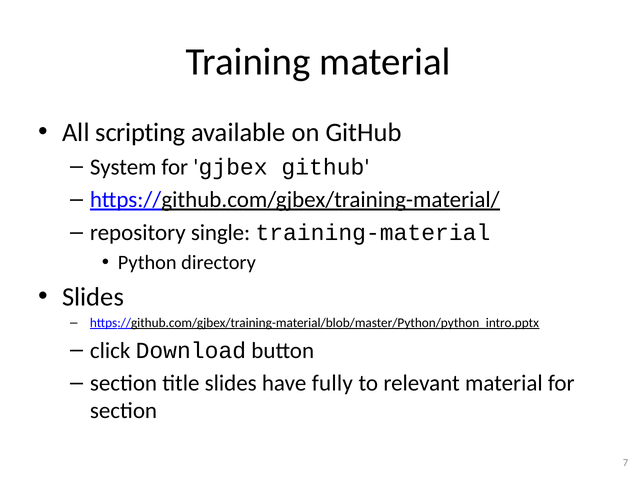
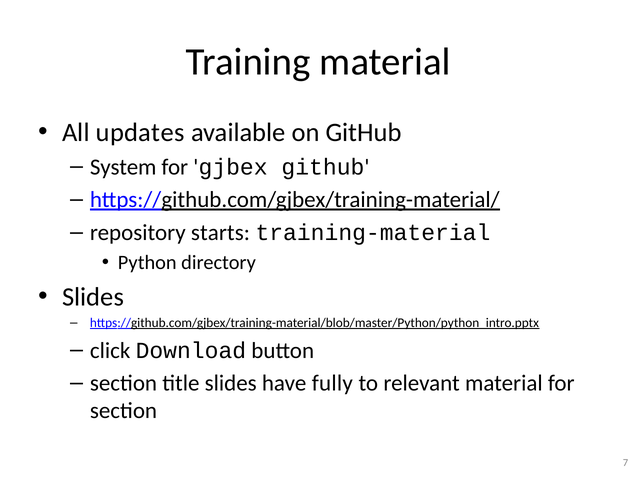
scripting: scripting -> updates
single: single -> starts
